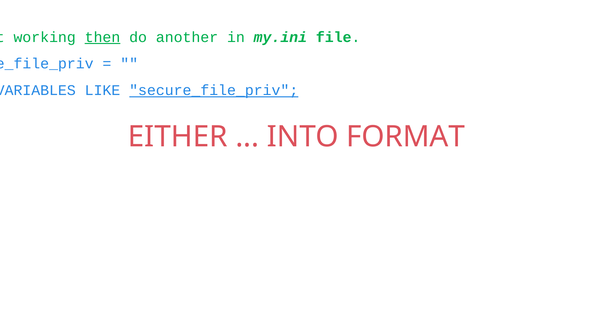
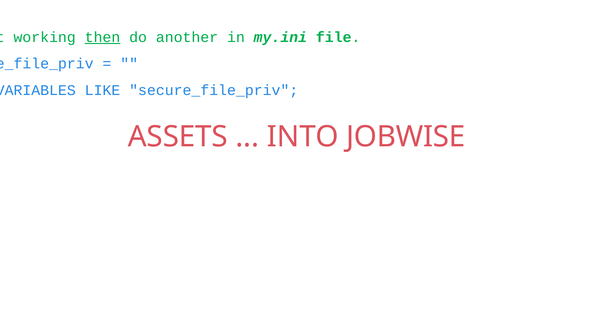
secure_file_priv at (214, 91) underline: present -> none
EITHER: EITHER -> ASSETS
FORMAT: FORMAT -> JOBWISE
